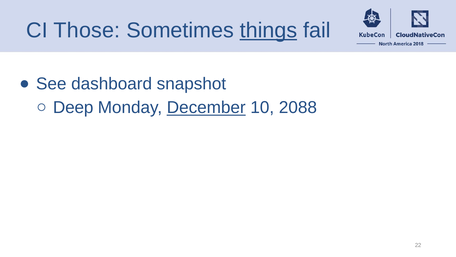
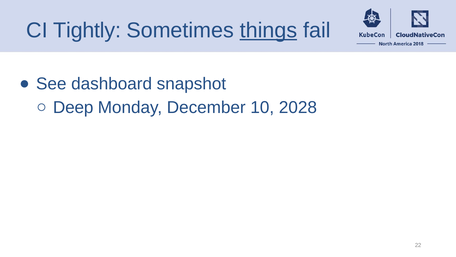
Those: Those -> Tightly
December underline: present -> none
2088: 2088 -> 2028
